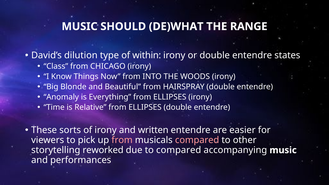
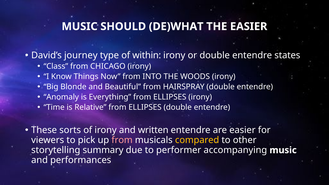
THE RANGE: RANGE -> EASIER
dilution: dilution -> journey
compared at (197, 140) colour: pink -> yellow
reworked: reworked -> summary
to compared: compared -> performer
